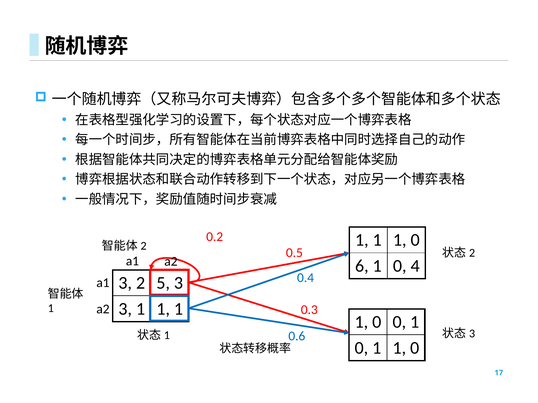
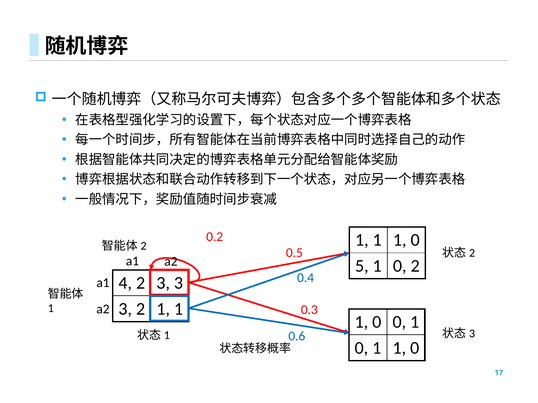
6: 6 -> 5
0 4: 4 -> 2
3 at (125, 283): 3 -> 4
2 5: 5 -> 3
3 1: 1 -> 2
